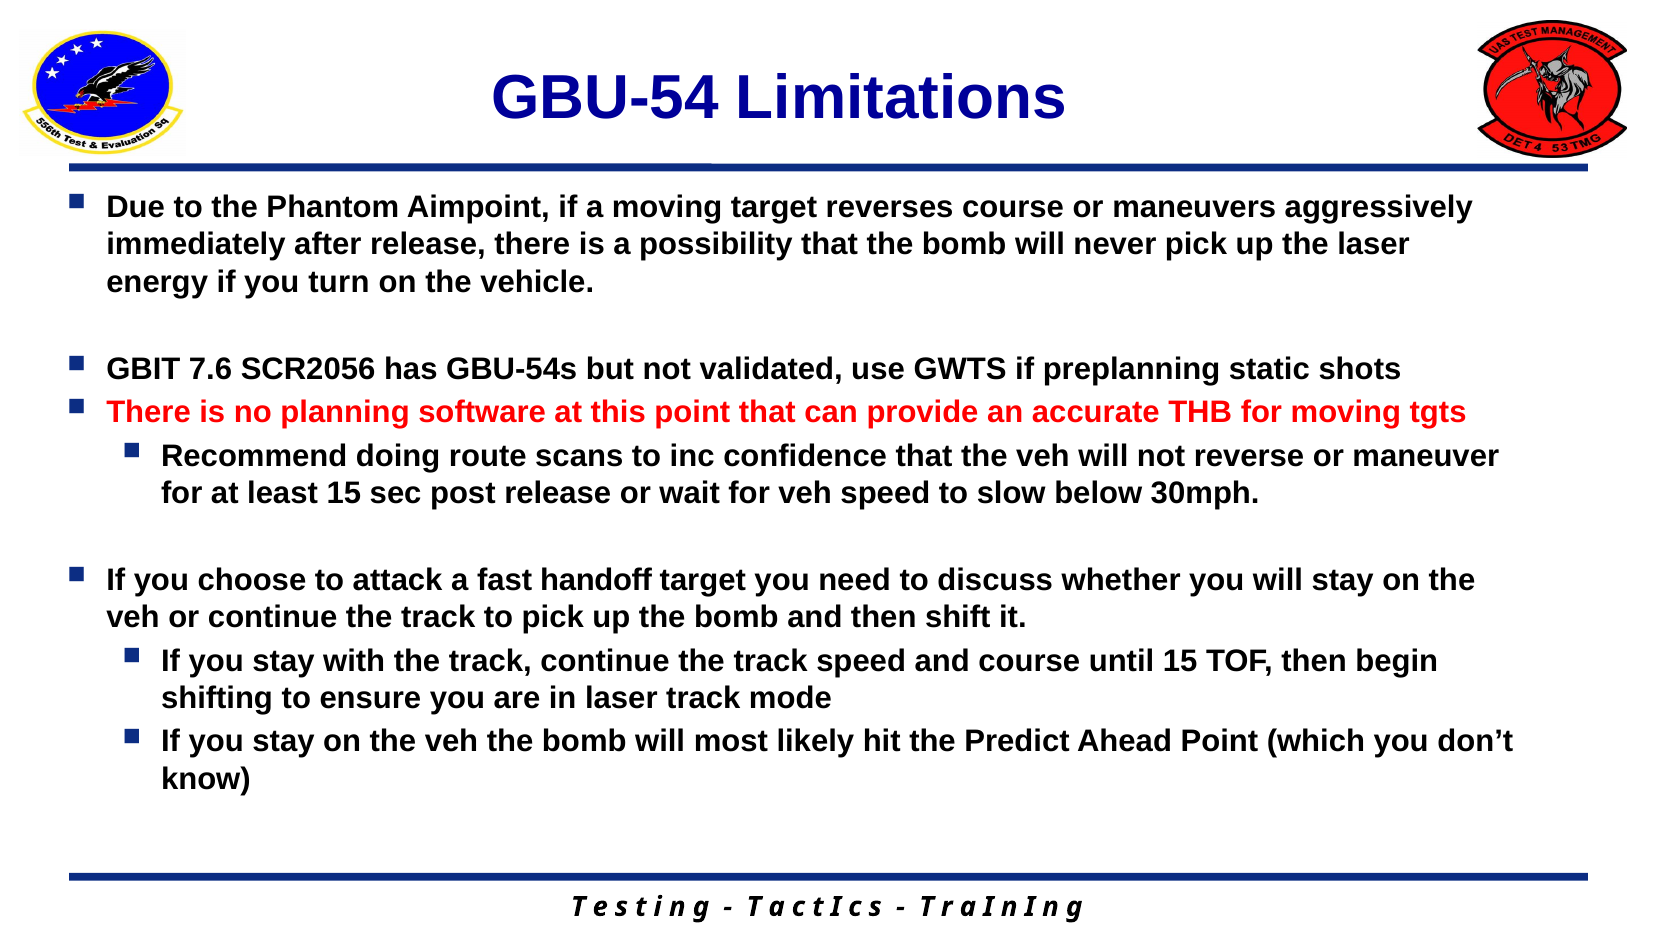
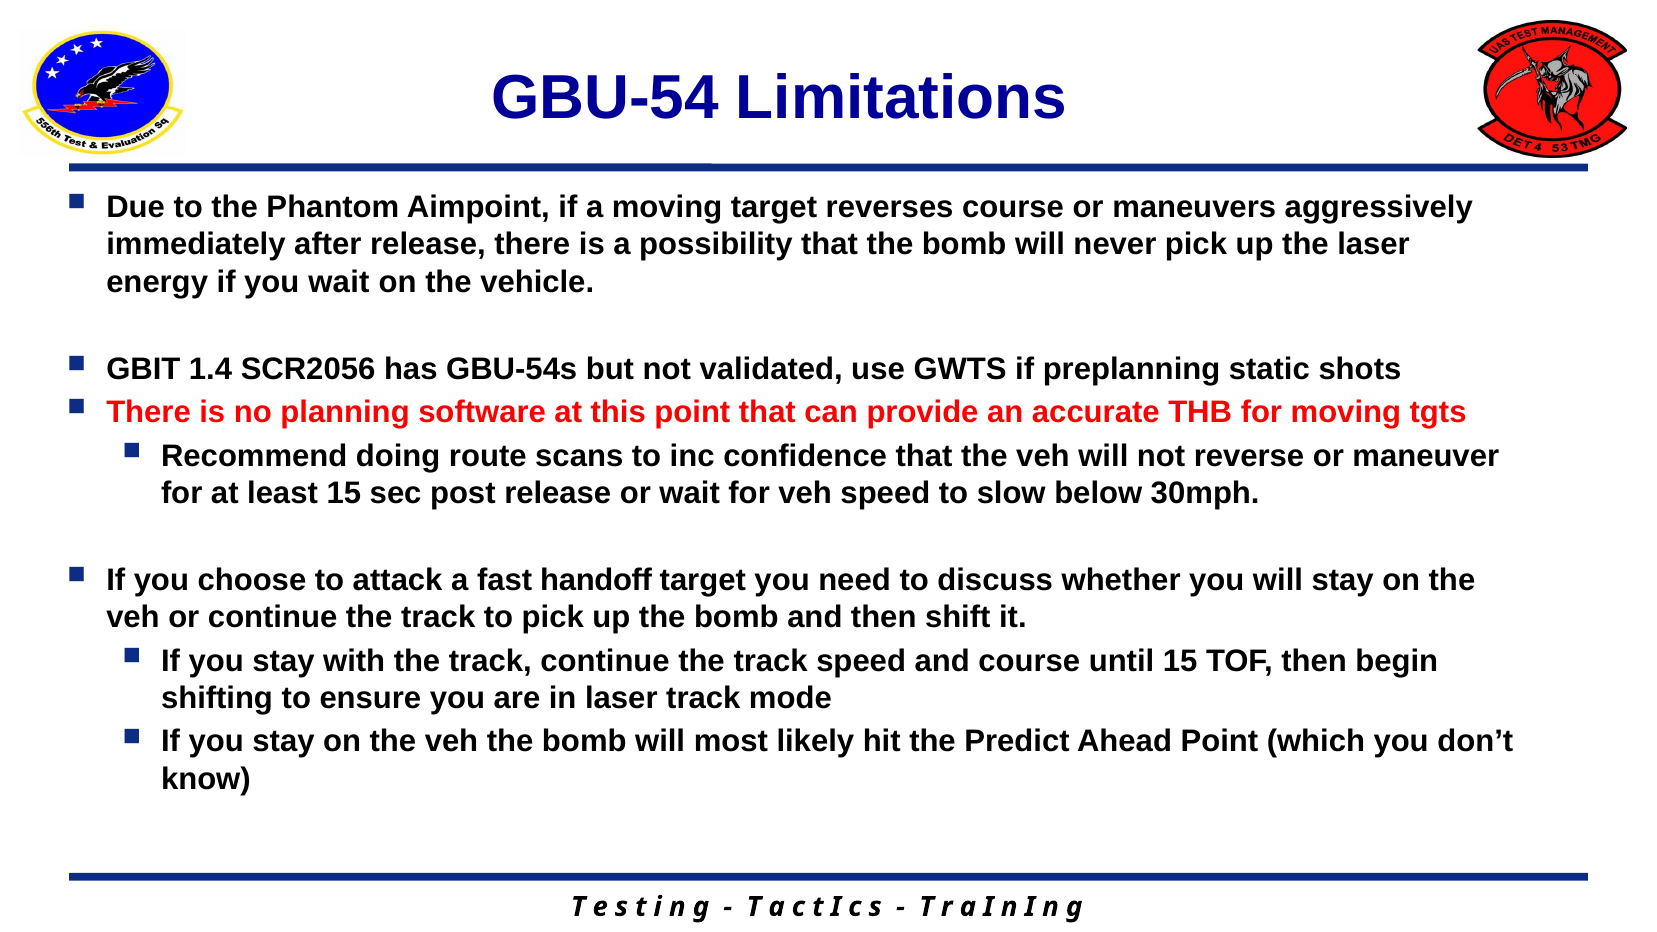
you turn: turn -> wait
7.6: 7.6 -> 1.4
